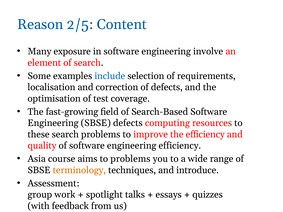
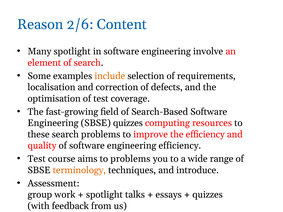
2/5: 2/5 -> 2/6
Many exposure: exposure -> spotlight
include colour: blue -> orange
SBSE defects: defects -> quizzes
Asia at (37, 159): Asia -> Test
